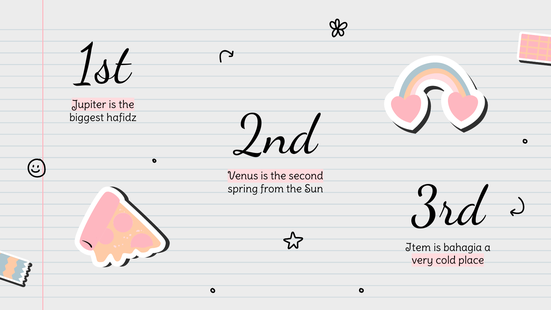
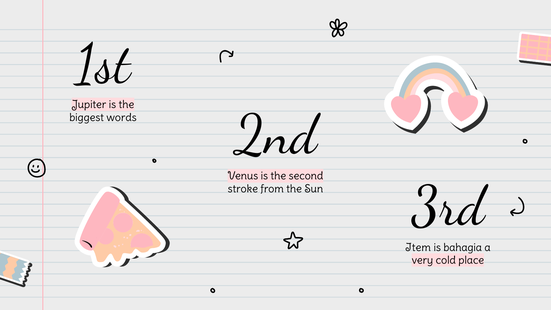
hafidz: hafidz -> words
spring: spring -> stroke
